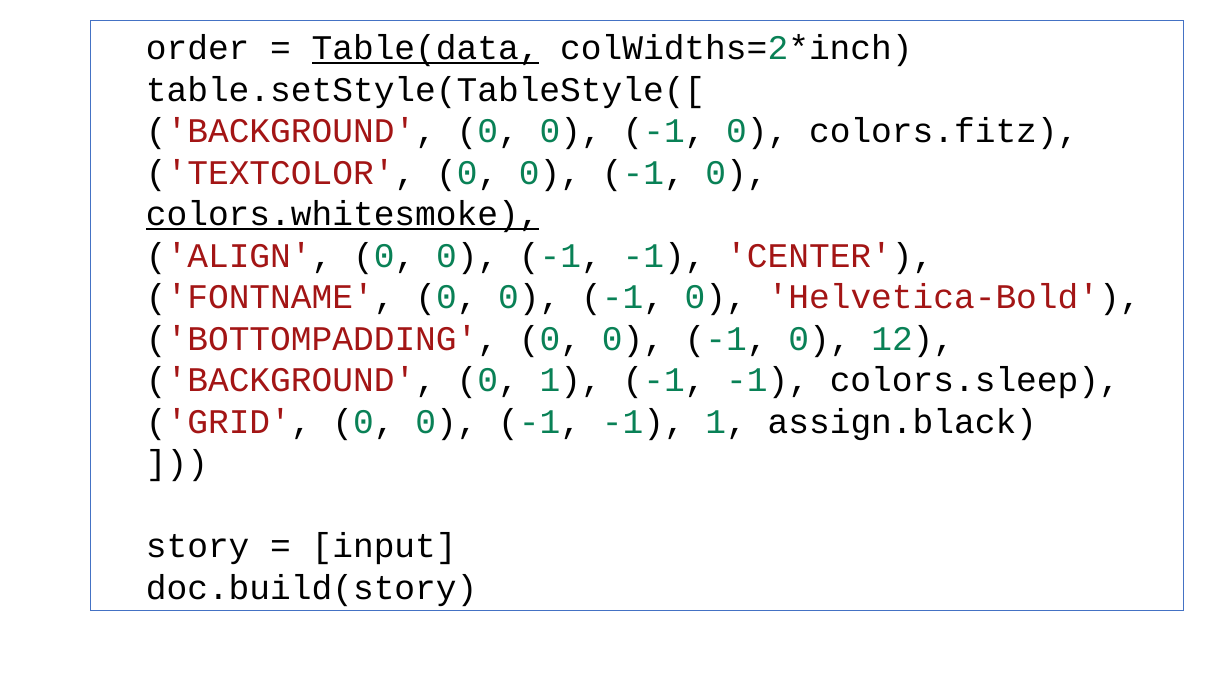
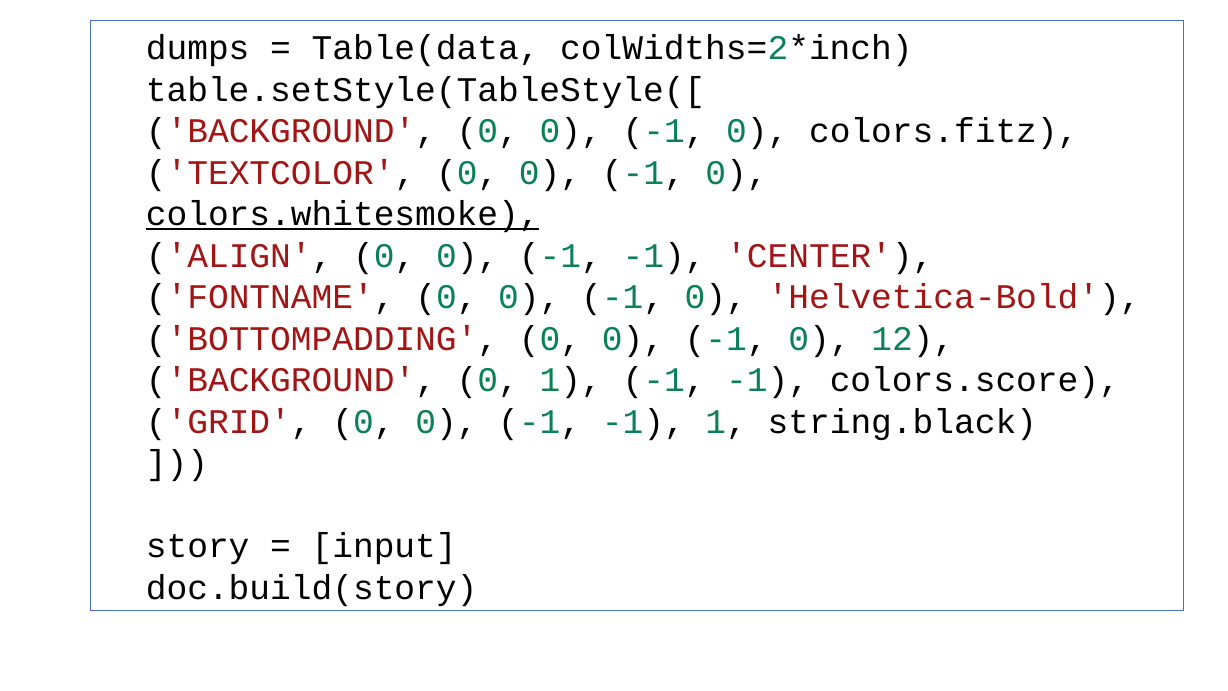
order: order -> dumps
Table(data underline: present -> none
colors.sleep: colors.sleep -> colors.score
assign.black: assign.black -> string.black
